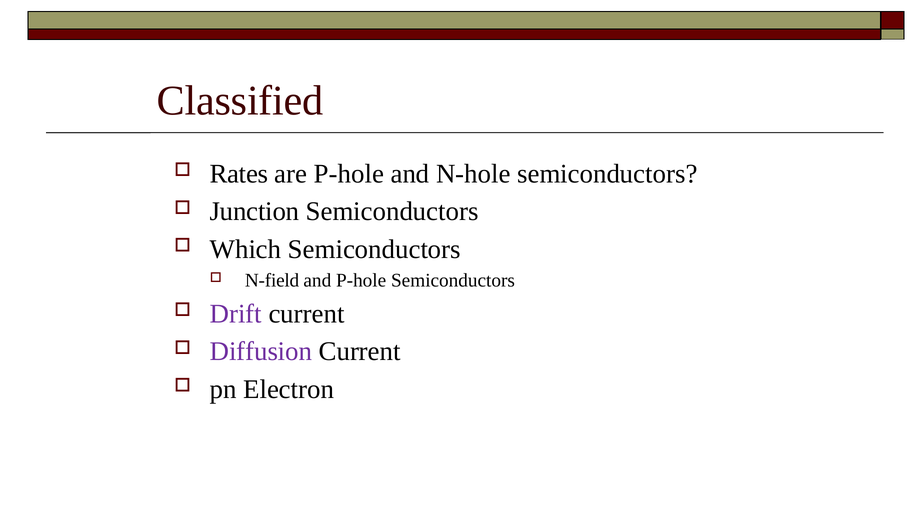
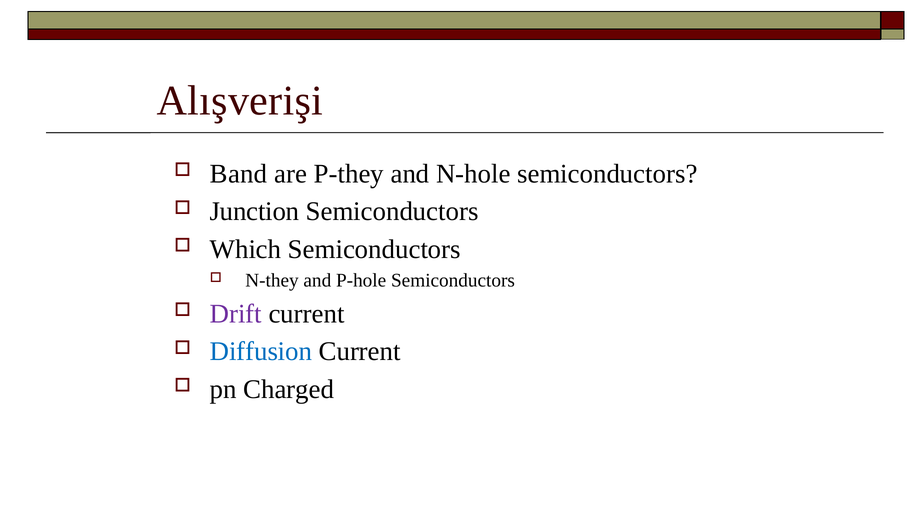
Classified: Classified -> Alışverişi
Rates: Rates -> Band
are P-hole: P-hole -> P-they
N-field: N-field -> N-they
Diffusion colour: purple -> blue
Electron: Electron -> Charged
